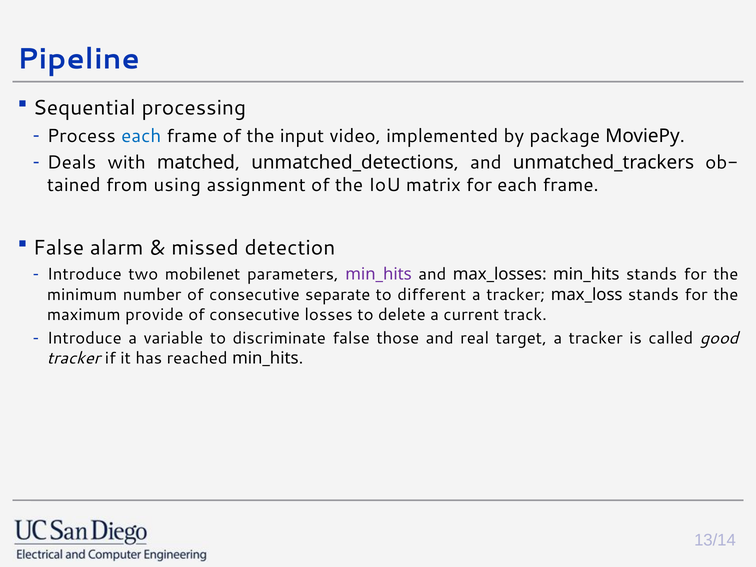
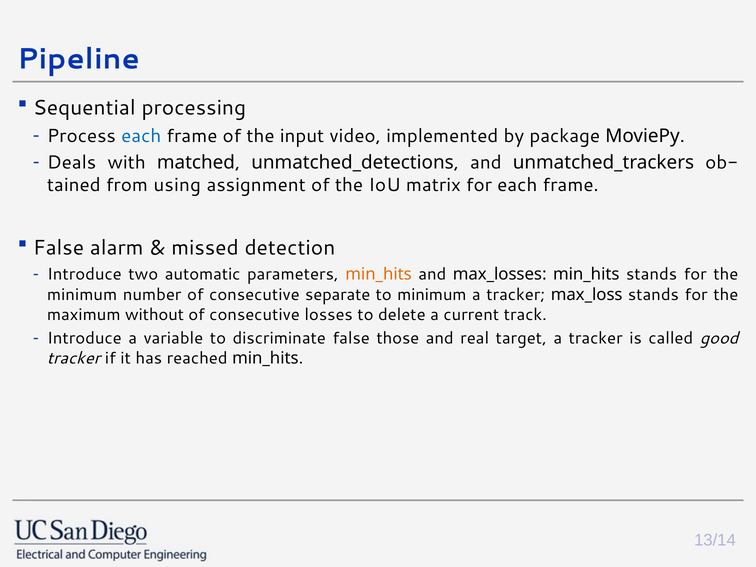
mobilenet: mobilenet -> automatic
min_hits at (379, 274) colour: purple -> orange
to different: different -> minimum
provide: provide -> without
